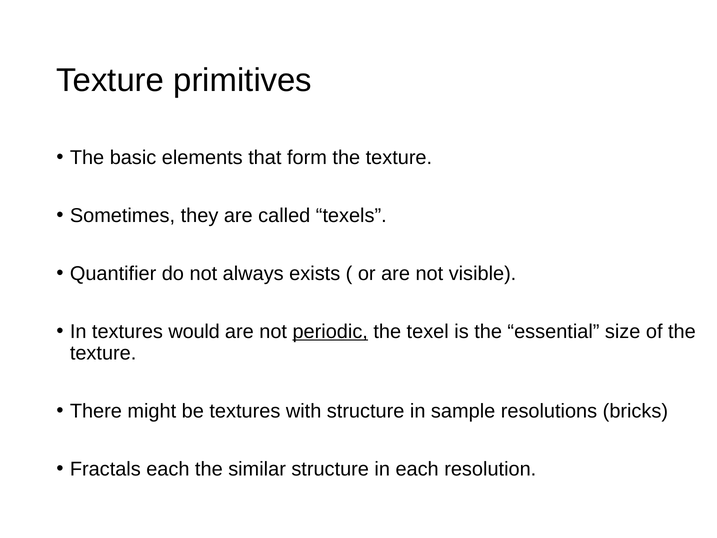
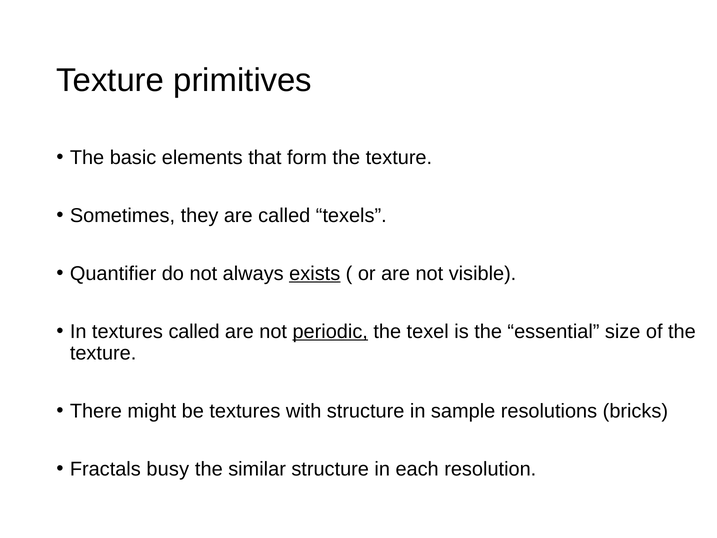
exists underline: none -> present
textures would: would -> called
Fractals each: each -> busy
